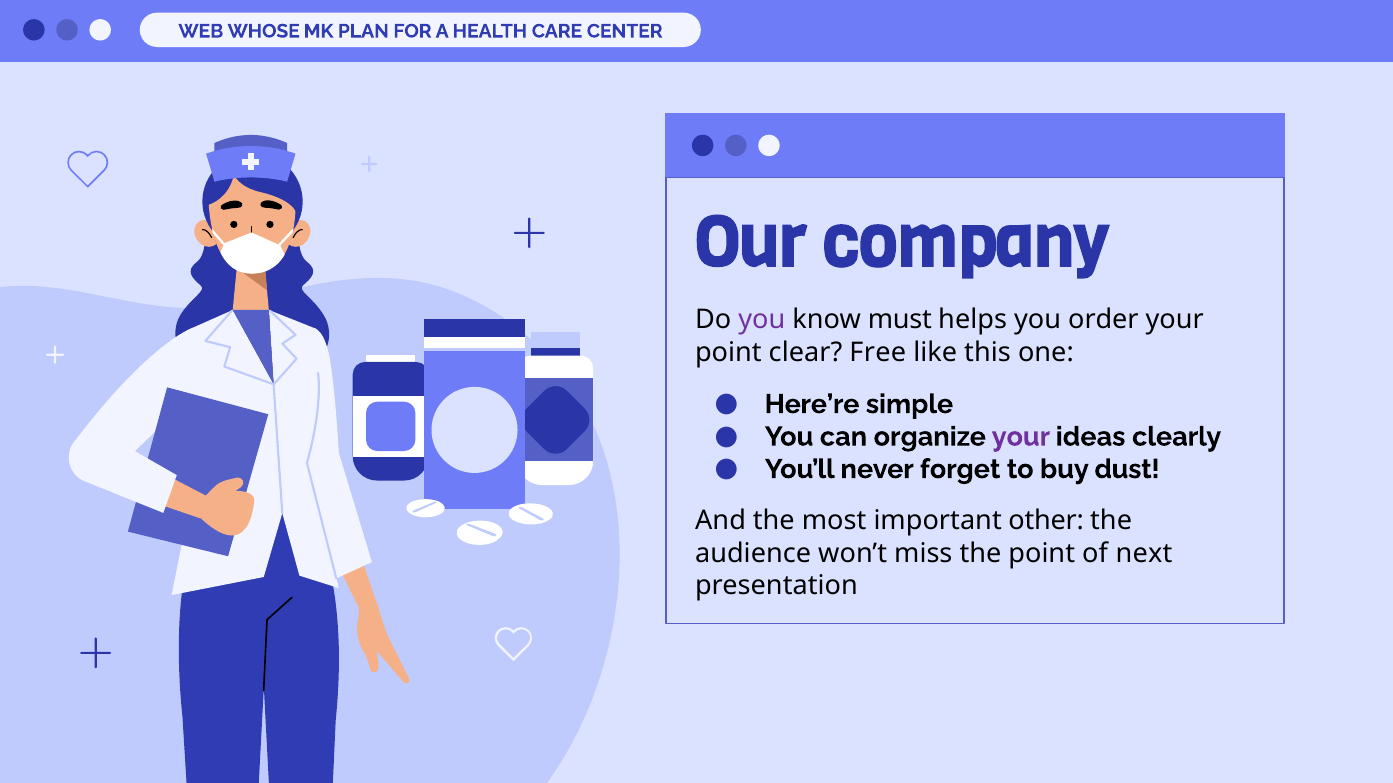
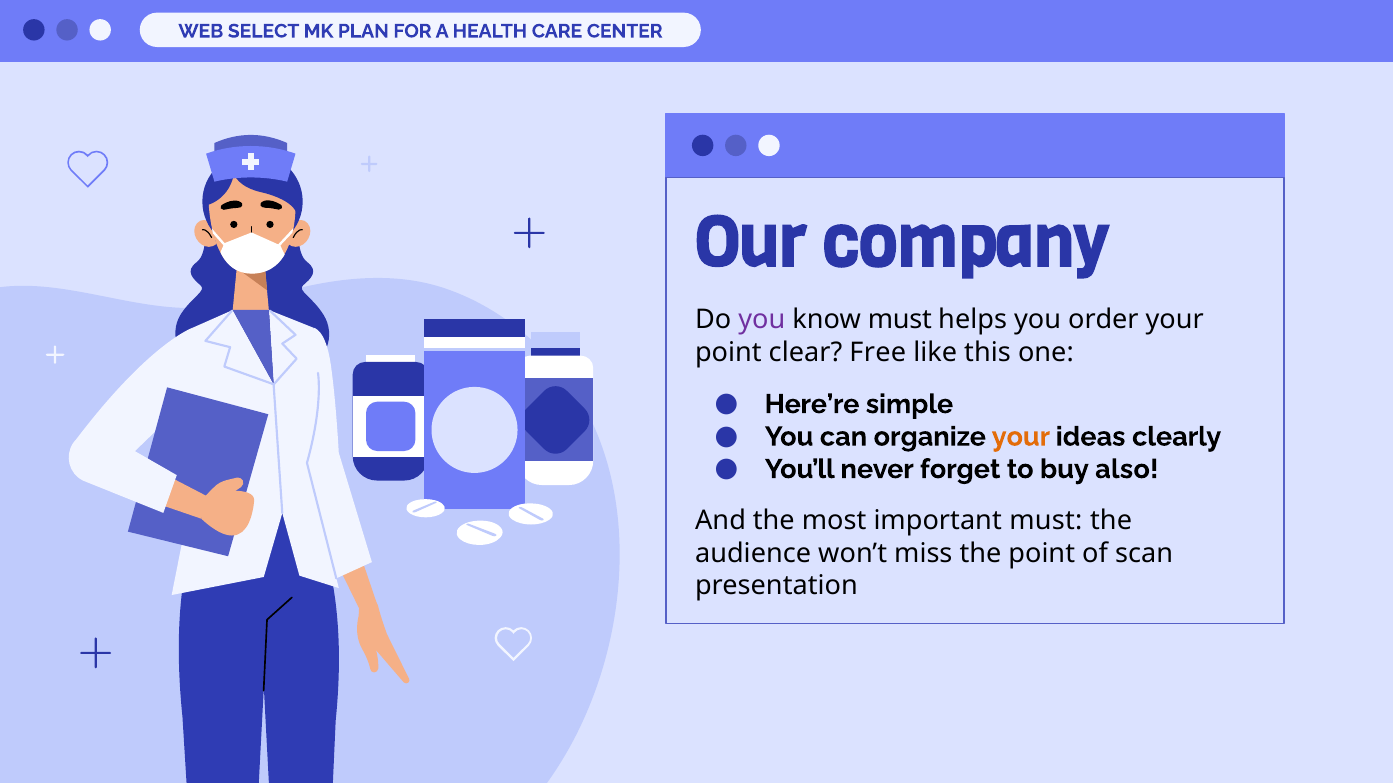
WHOSE: WHOSE -> SELECT
your at (1021, 437) colour: purple -> orange
dust: dust -> also
important other: other -> must
next: next -> scan
